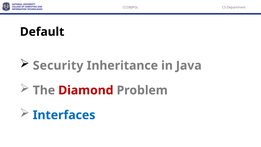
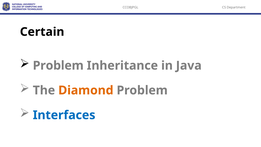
Default: Default -> Certain
Security at (58, 65): Security -> Problem
Diamond colour: red -> orange
